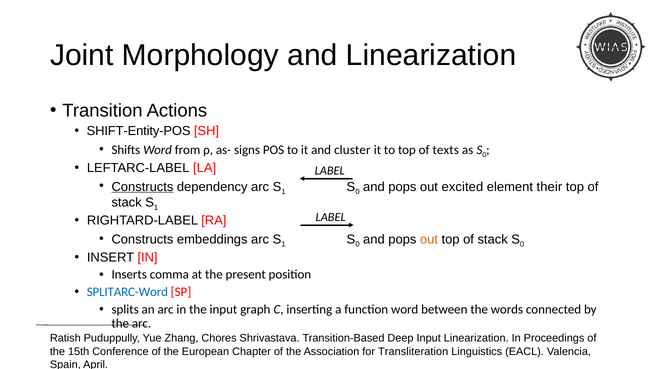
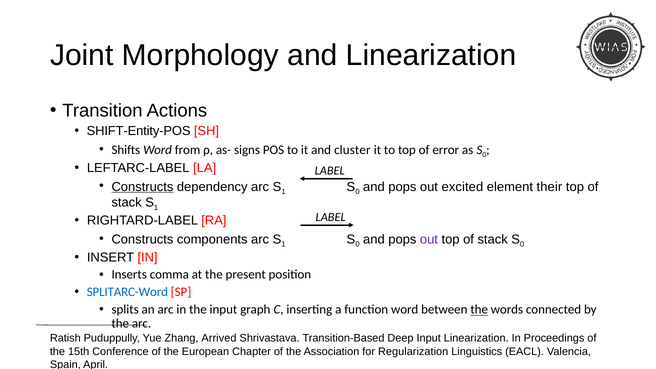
texts: texts -> error
embeddings: embeddings -> components
out at (429, 239) colour: orange -> purple
the at (479, 310) underline: none -> present
Chores: Chores -> Arrived
Transliteration: Transliteration -> Regularization
